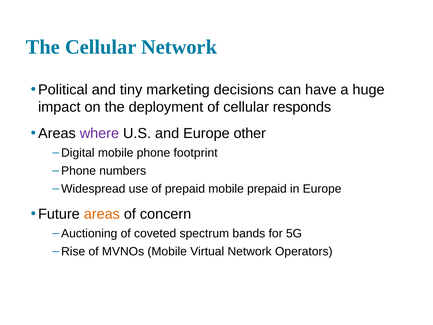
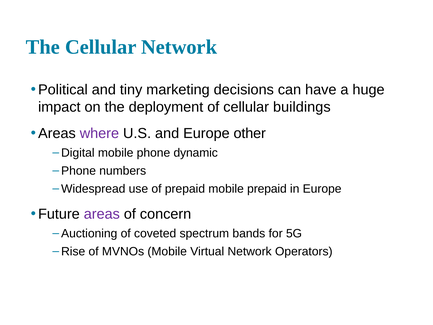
responds: responds -> buildings
footprint: footprint -> dynamic
areas at (102, 214) colour: orange -> purple
